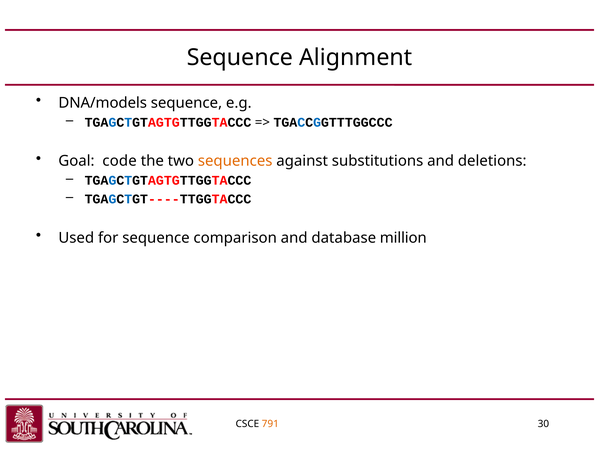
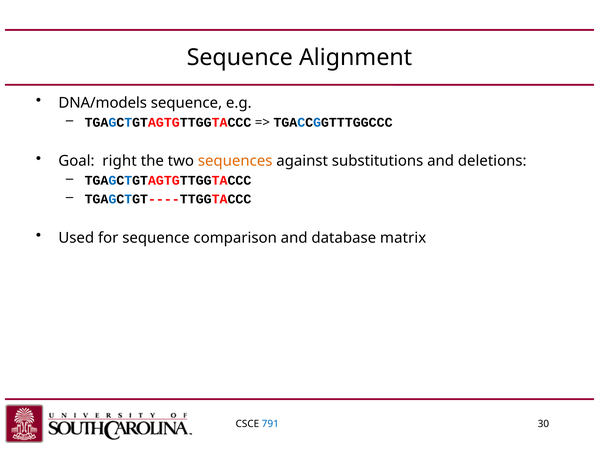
code: code -> right
million: million -> matrix
791 colour: orange -> blue
